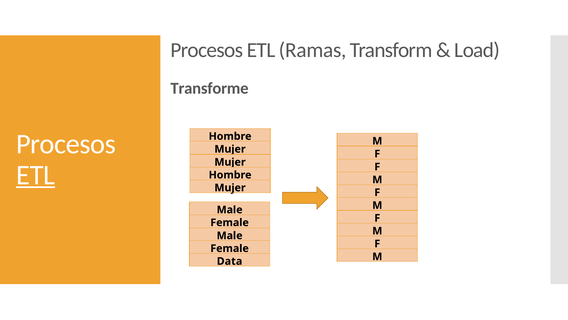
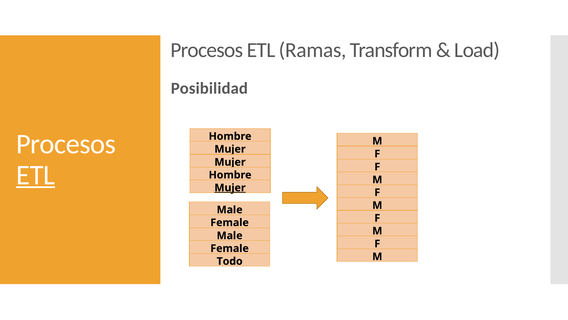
Transforme: Transforme -> Posibilidad
Mujer at (230, 187) underline: none -> present
Data: Data -> Todo
